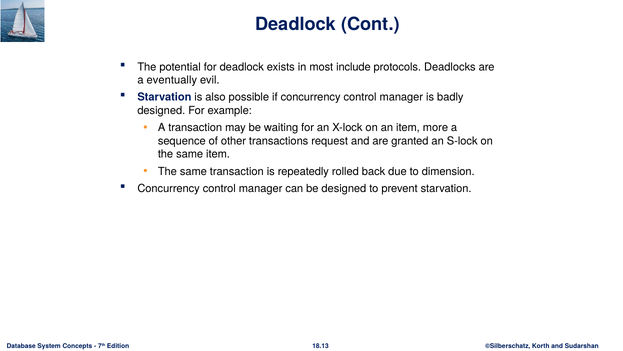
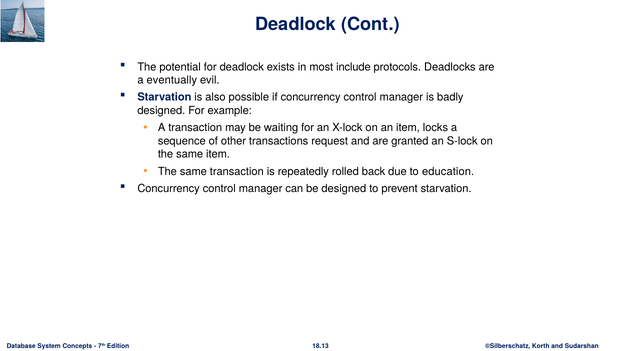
more: more -> locks
dimension: dimension -> education
